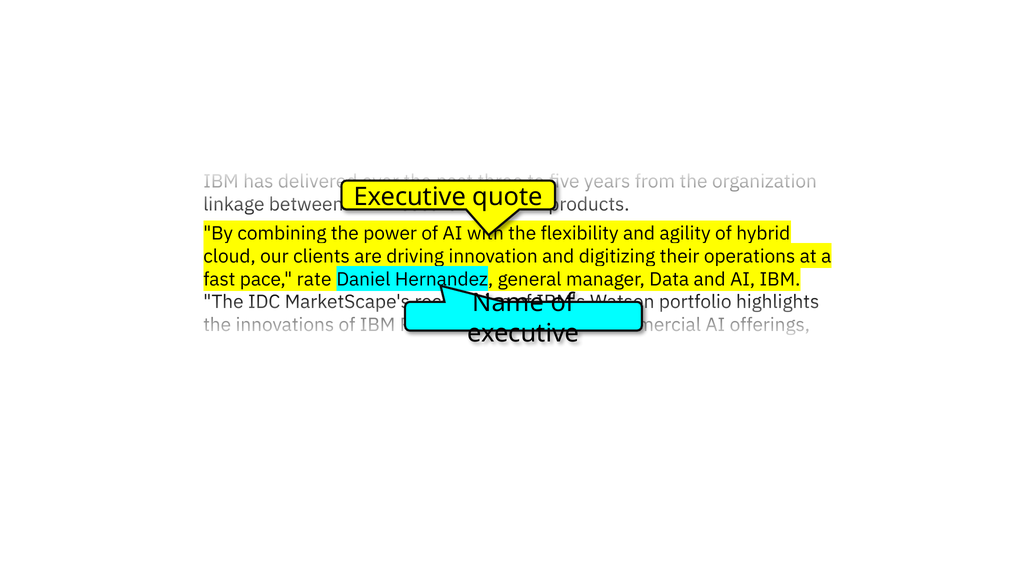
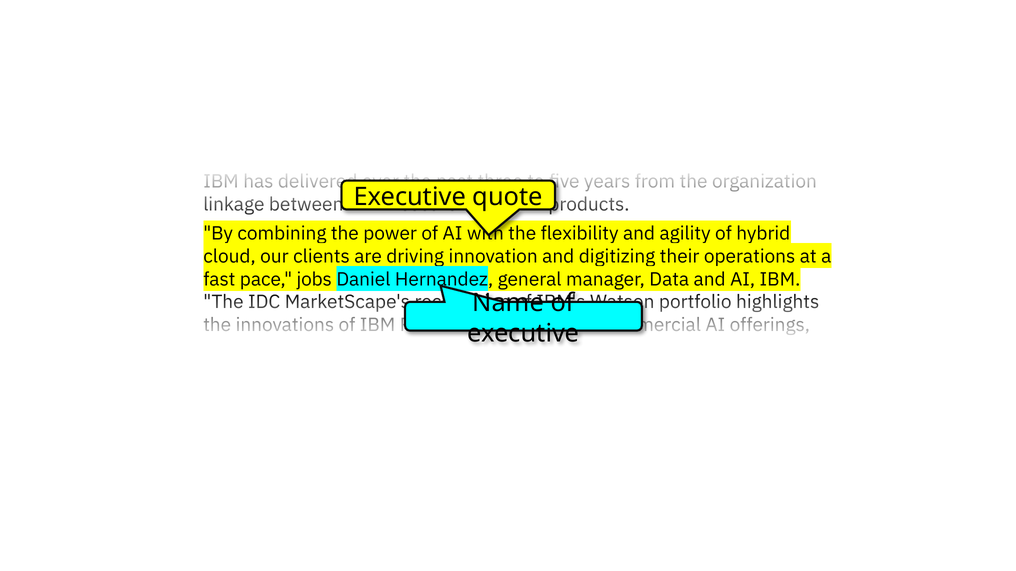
rate: rate -> jobs
